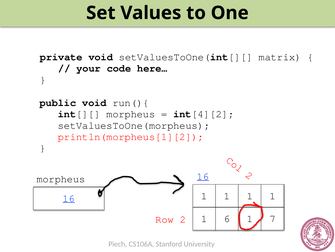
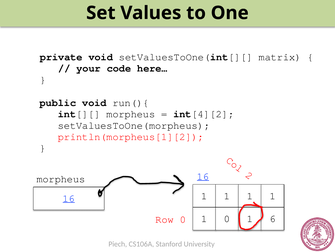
1 6: 6 -> 0
7: 7 -> 6
Row 2: 2 -> 0
